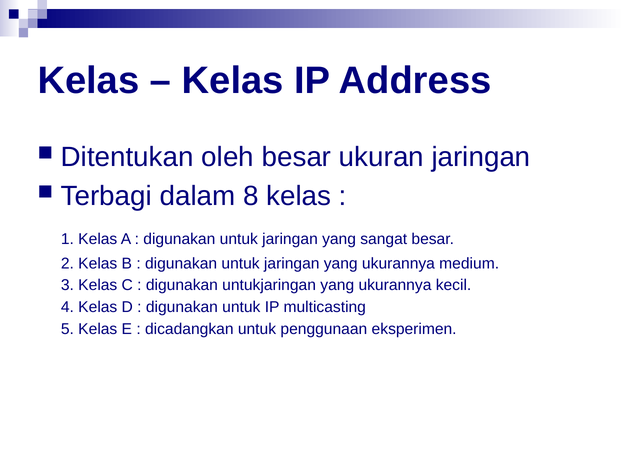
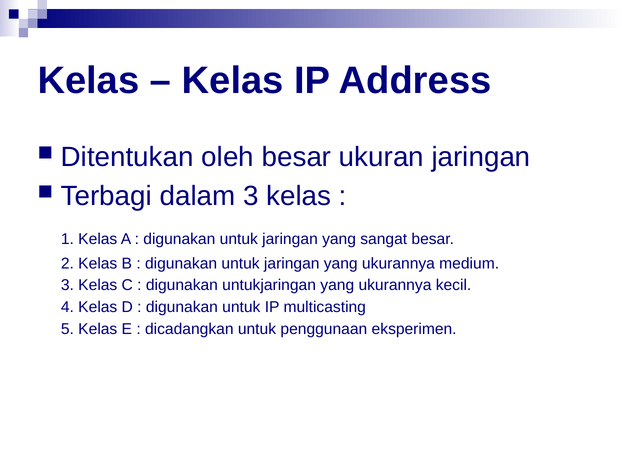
dalam 8: 8 -> 3
